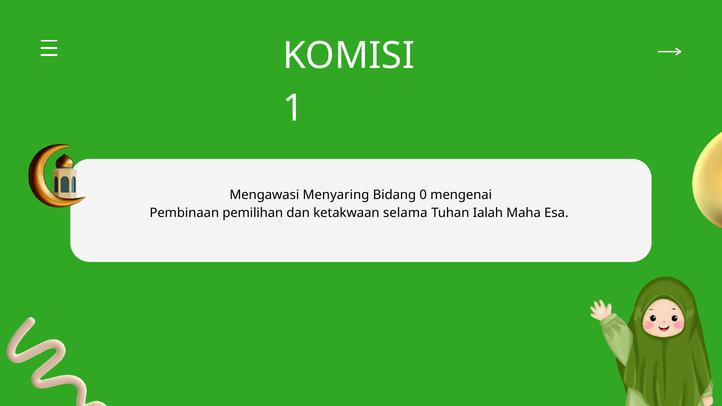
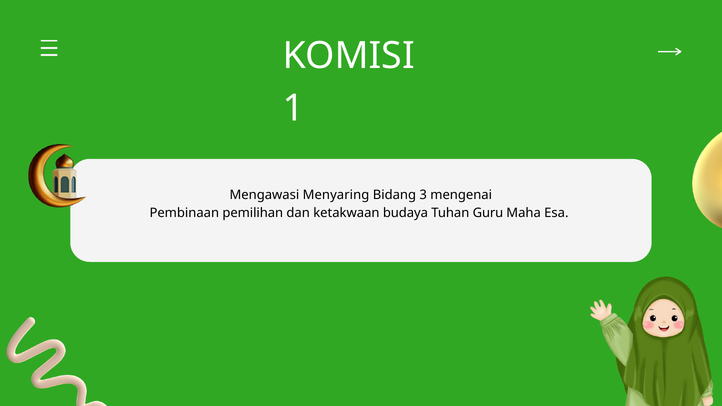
0: 0 -> 3
selama: selama -> budaya
Ialah: Ialah -> Guru
